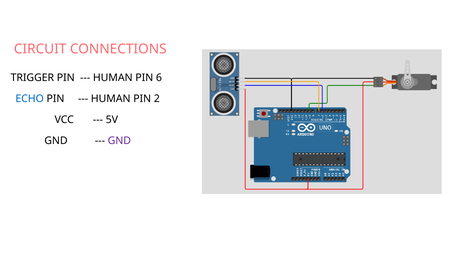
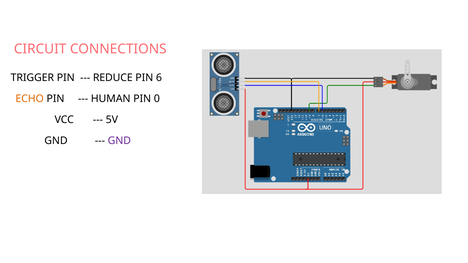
HUMAN at (113, 78): HUMAN -> REDUCE
ECHO colour: blue -> orange
2: 2 -> 0
